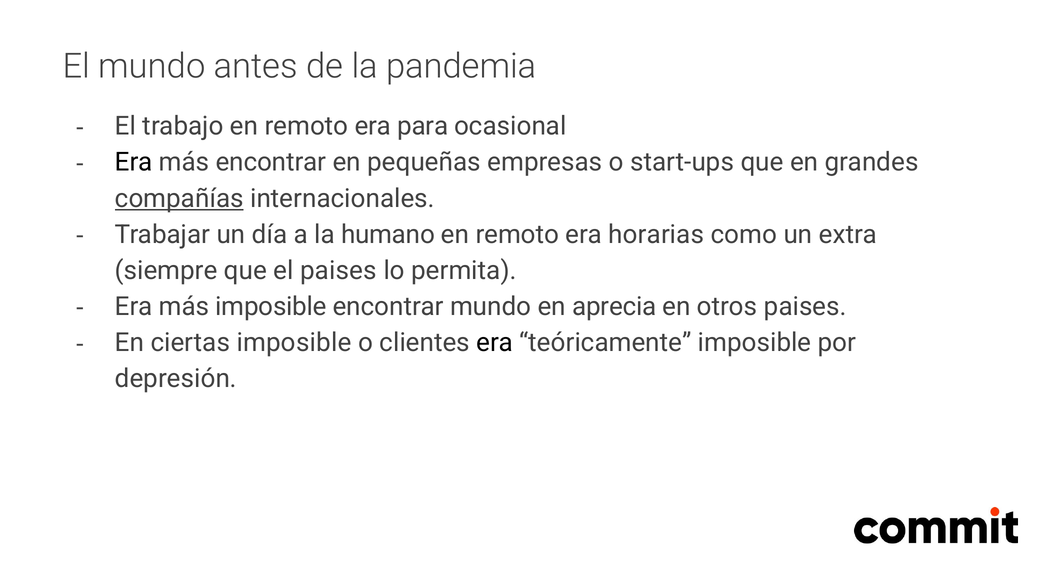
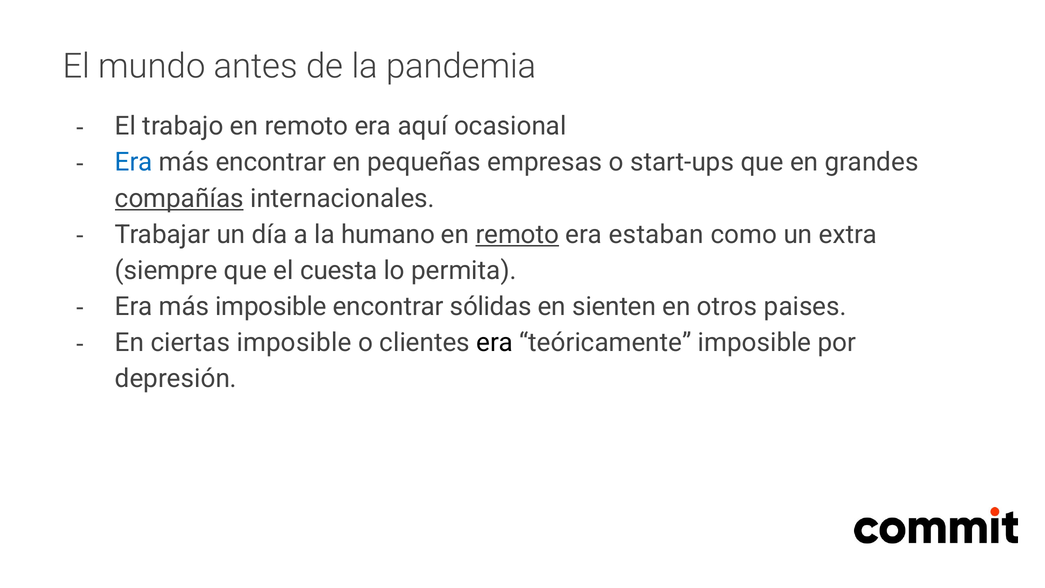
para: para -> aquí
Era at (134, 162) colour: black -> blue
remoto at (517, 234) underline: none -> present
horarias: horarias -> estaban
el paises: paises -> cuesta
encontrar mundo: mundo -> sólidas
aprecia: aprecia -> sienten
